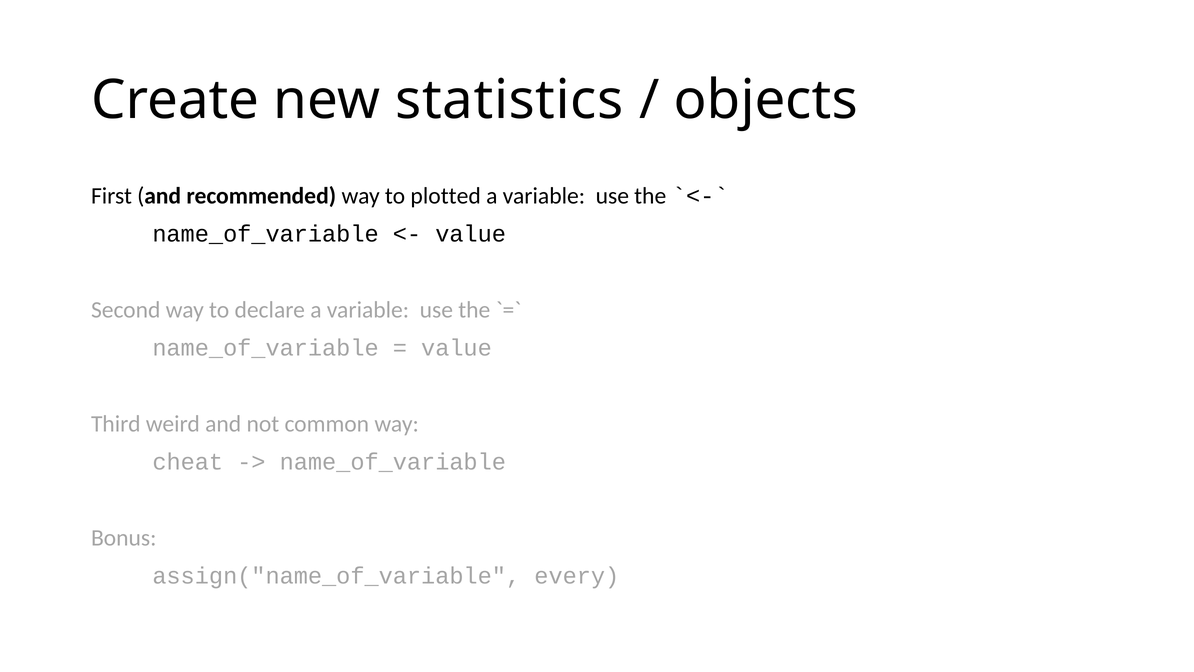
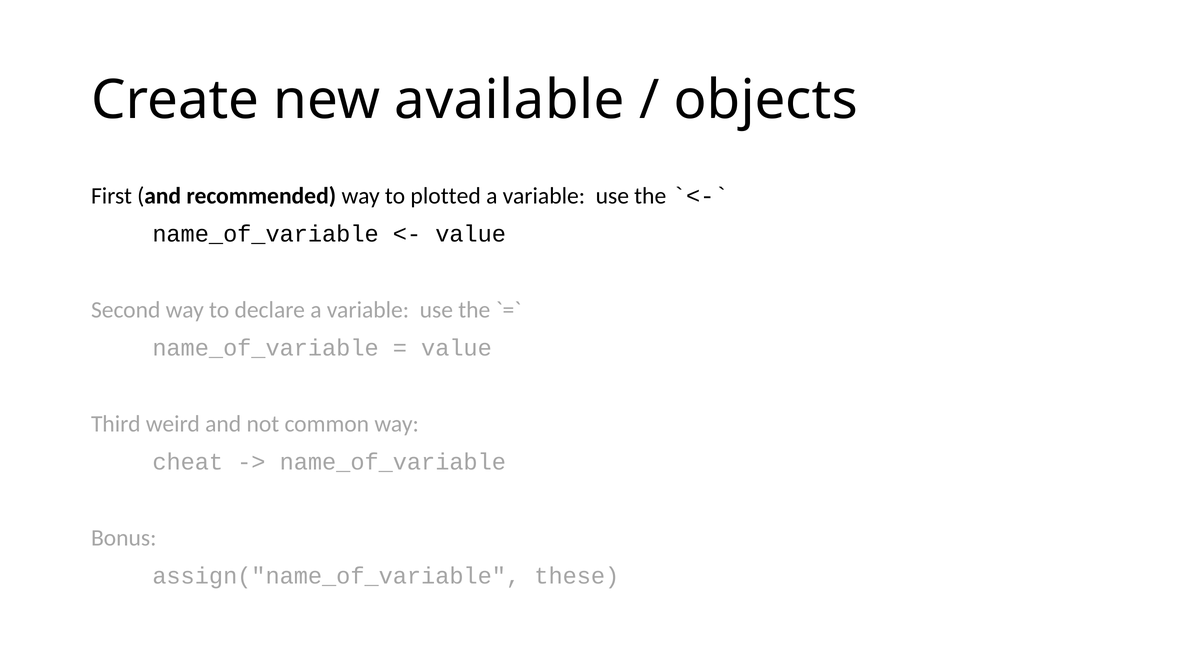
statistics: statistics -> available
every: every -> these
